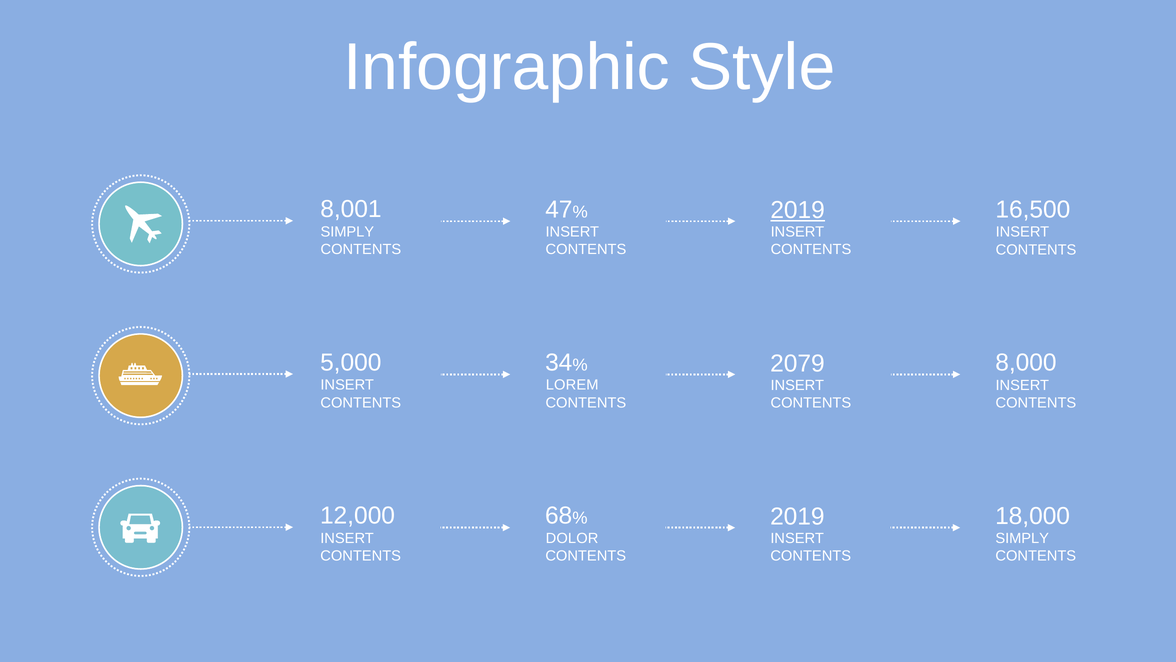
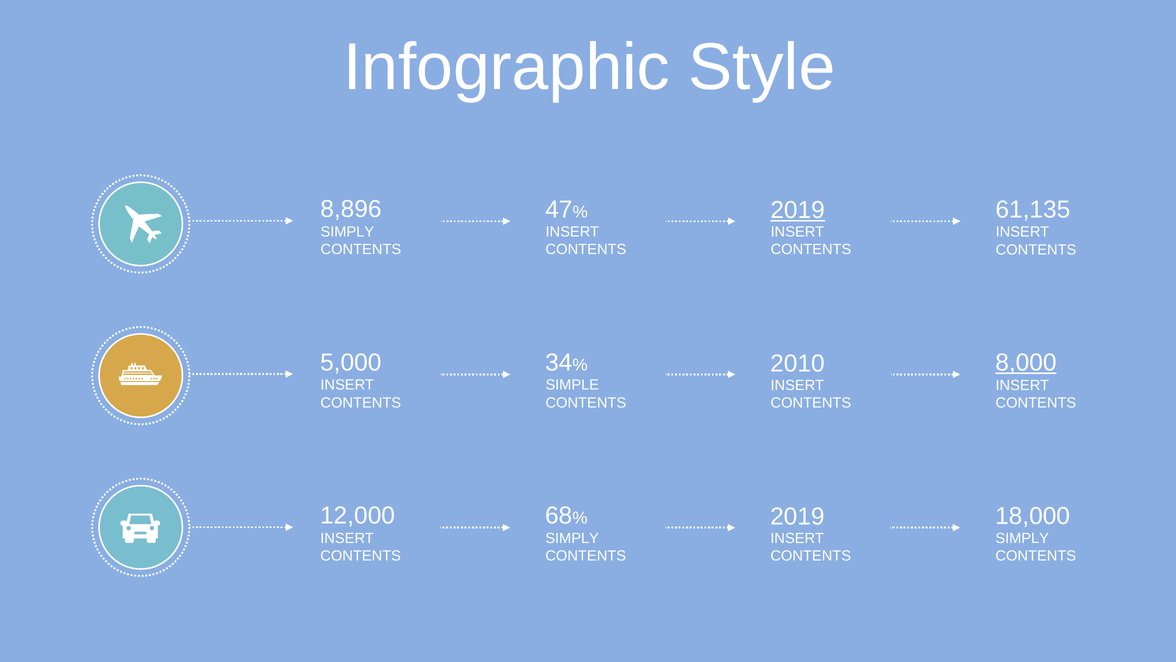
8,001: 8,001 -> 8,896
16,500: 16,500 -> 61,135
8,000 underline: none -> present
2079: 2079 -> 2010
LOREM: LOREM -> SIMPLE
DOLOR at (572, 538): DOLOR -> SIMPLY
